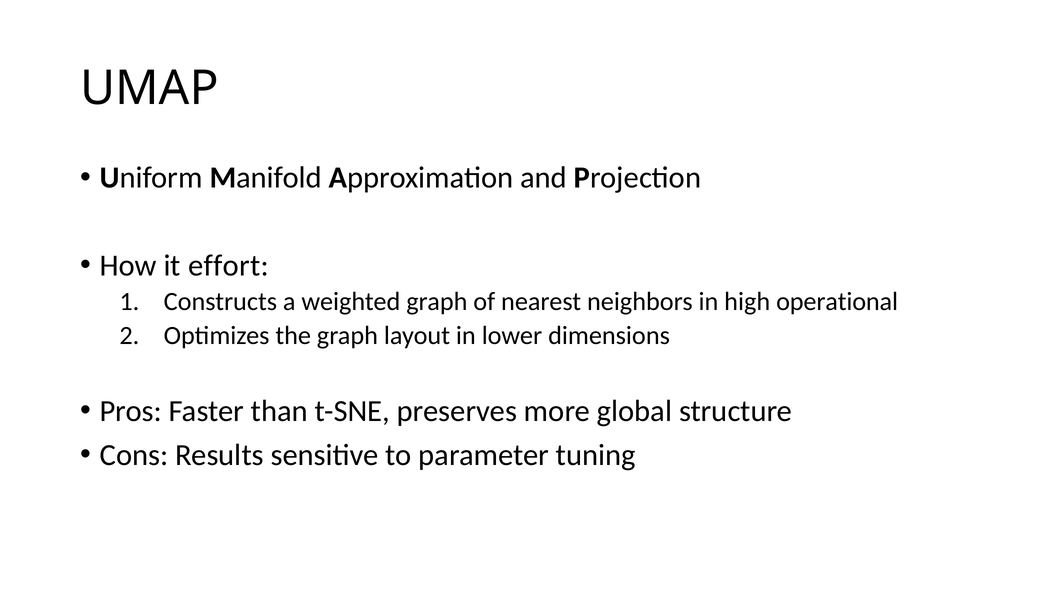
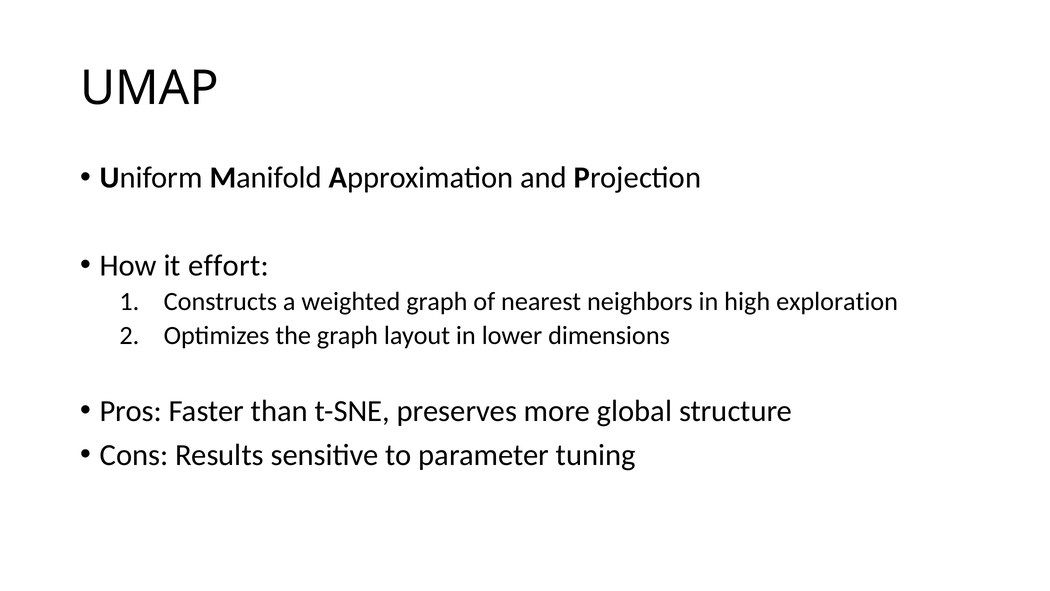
operational: operational -> exploration
